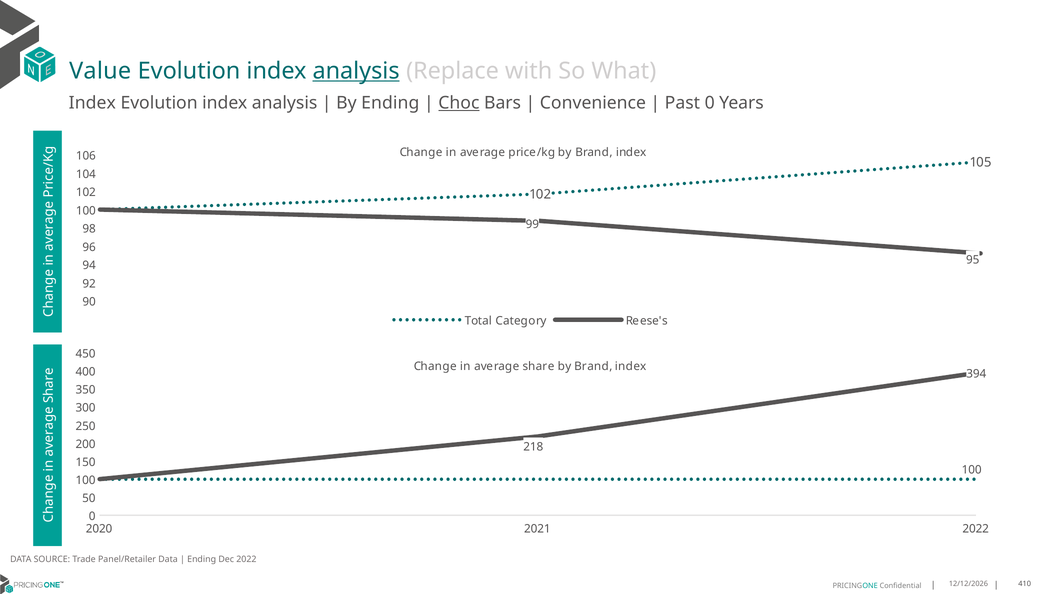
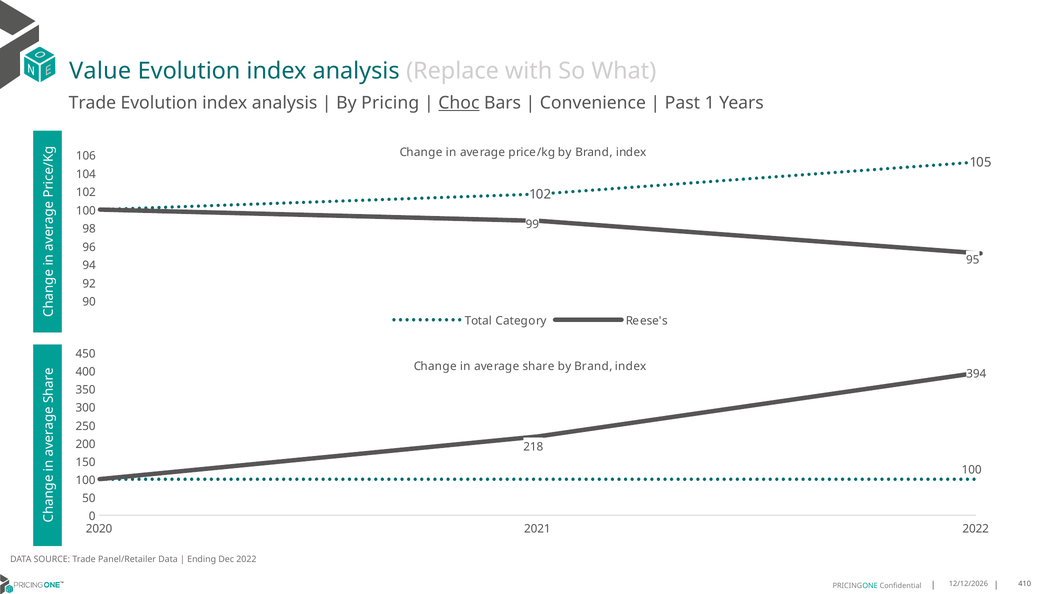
analysis at (356, 71) underline: present -> none
Index at (92, 103): Index -> Trade
By Ending: Ending -> Pricing
Past 0: 0 -> 1
